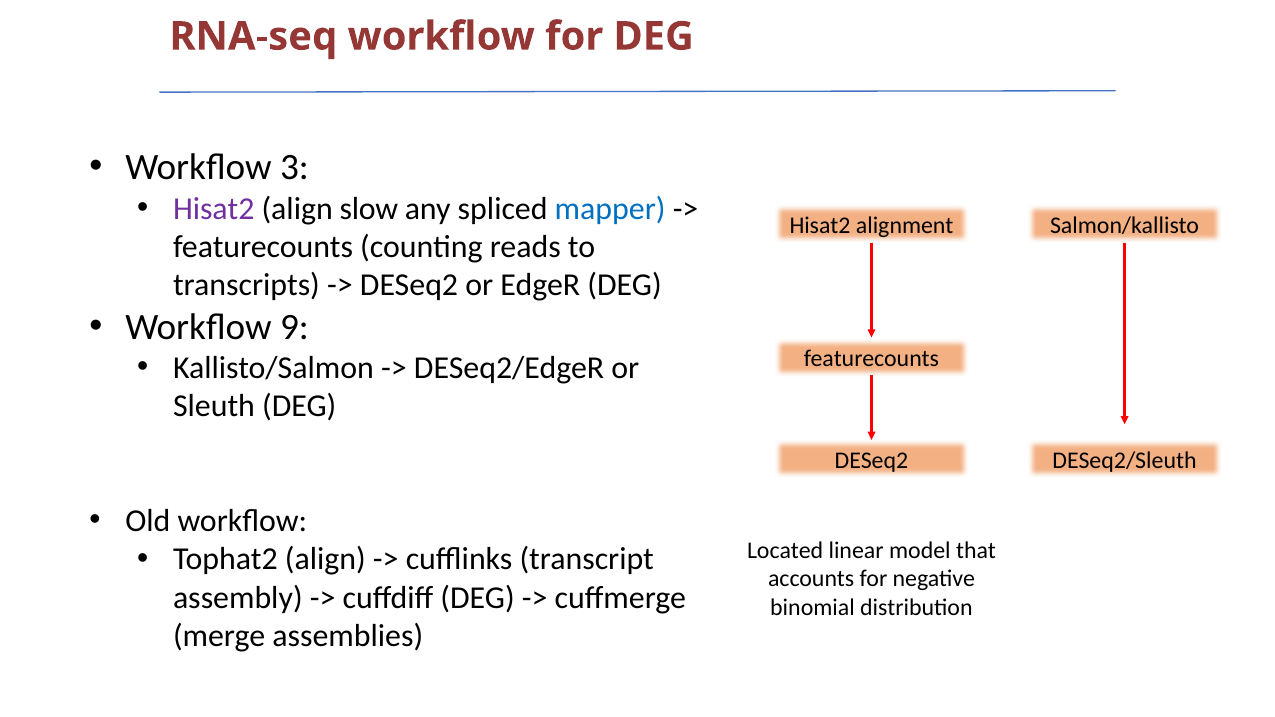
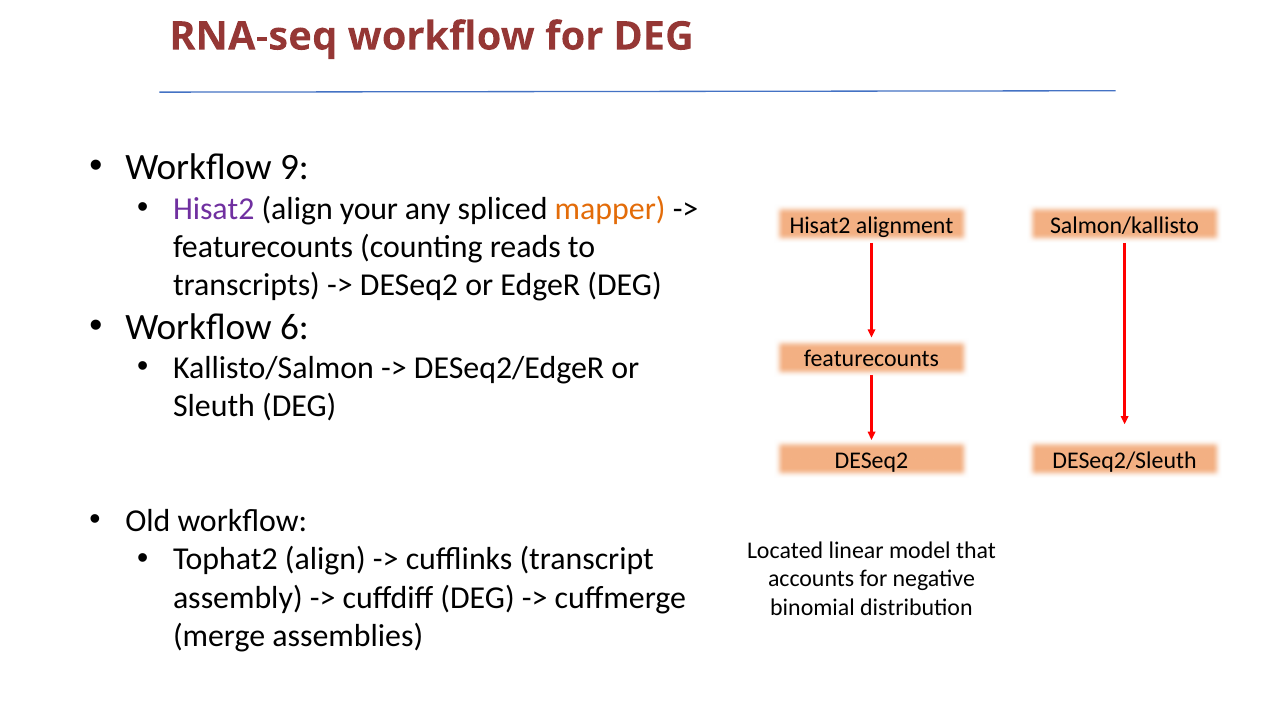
3: 3 -> 9
slow: slow -> your
mapper colour: blue -> orange
9: 9 -> 6
